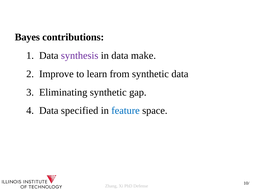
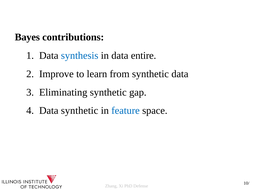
synthesis colour: purple -> blue
make: make -> entire
Data specified: specified -> synthetic
